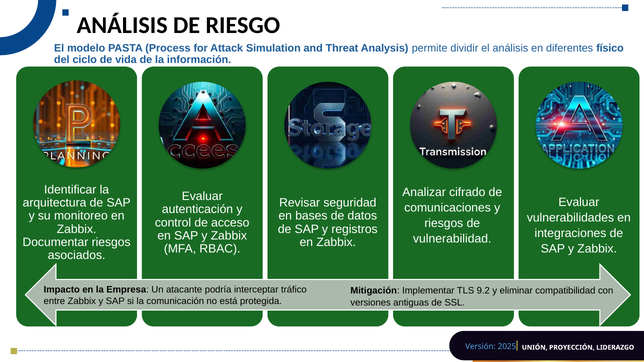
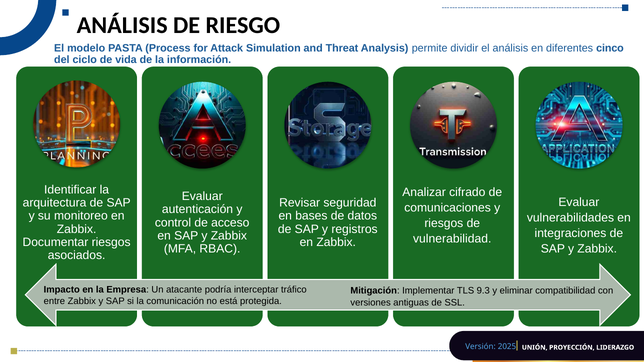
físico: físico -> cinco
9.2: 9.2 -> 9.3
